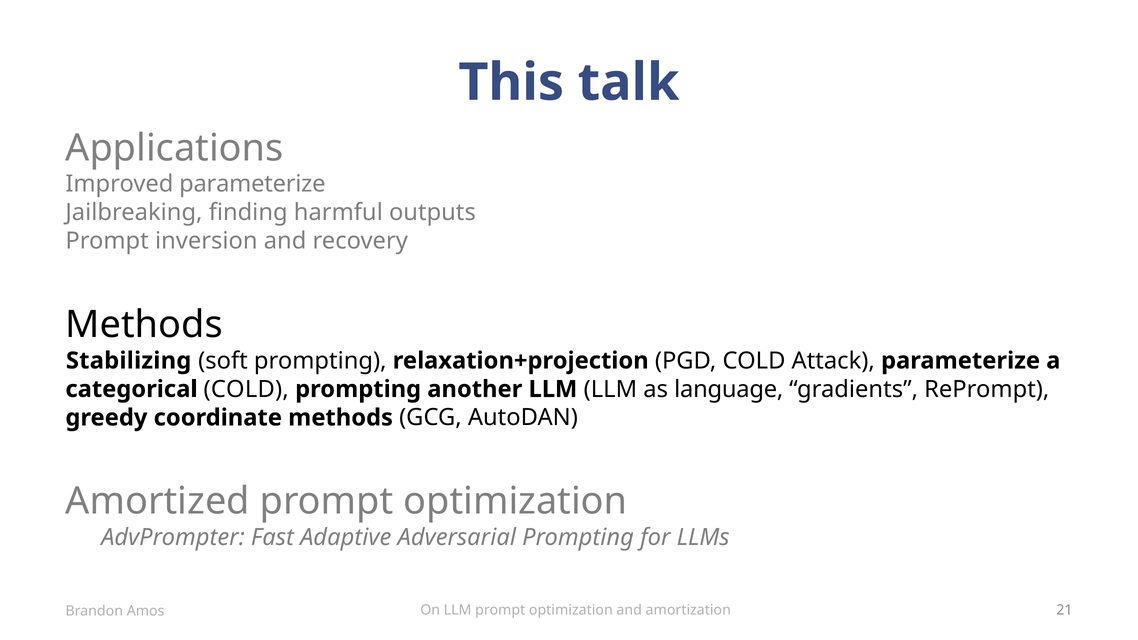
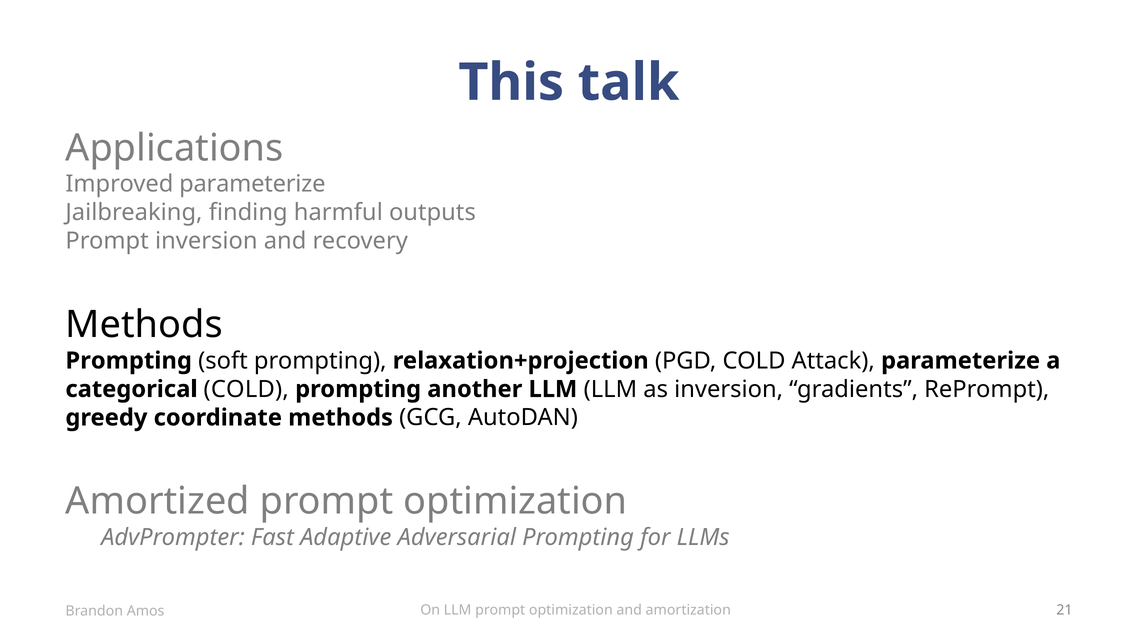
Stabilizing at (129, 361): Stabilizing -> Prompting
as language: language -> inversion
